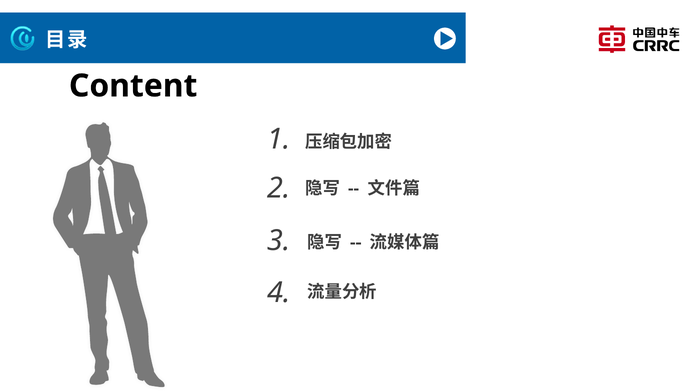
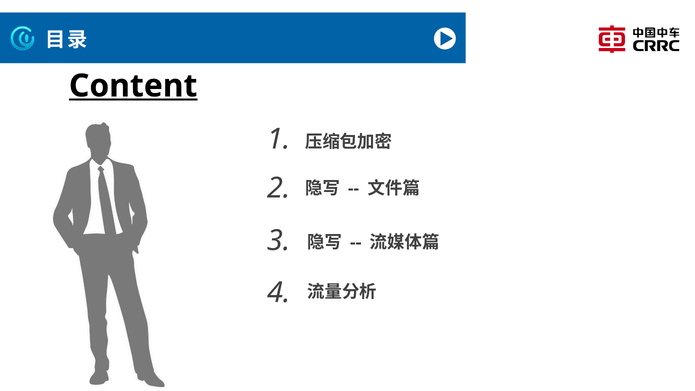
Content underline: none -> present
